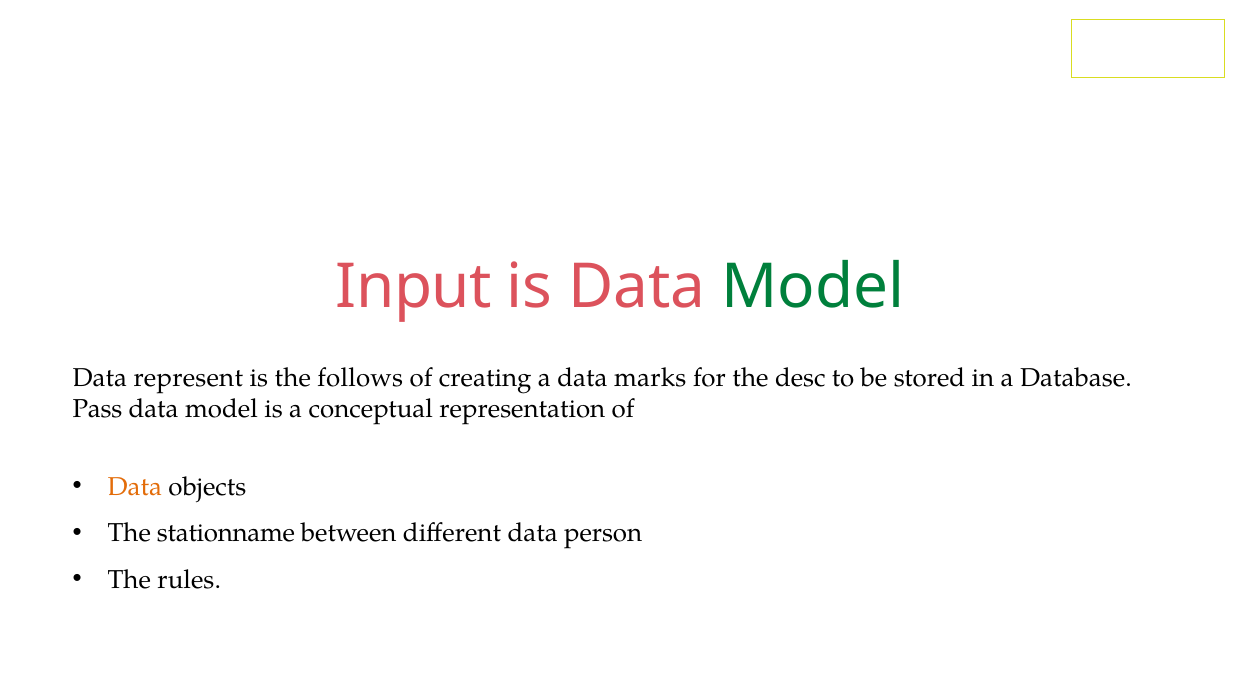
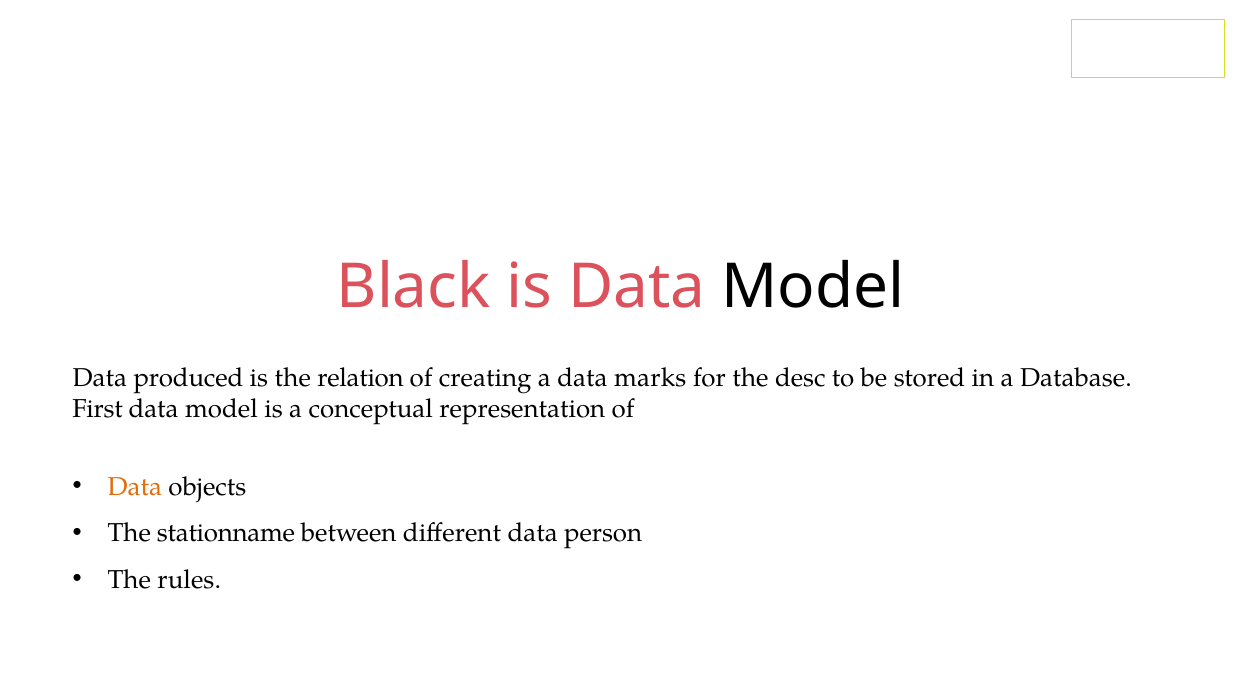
Input: Input -> Black
Model at (813, 287) colour: green -> black
represent: represent -> produced
follows: follows -> relation
Pass: Pass -> First
